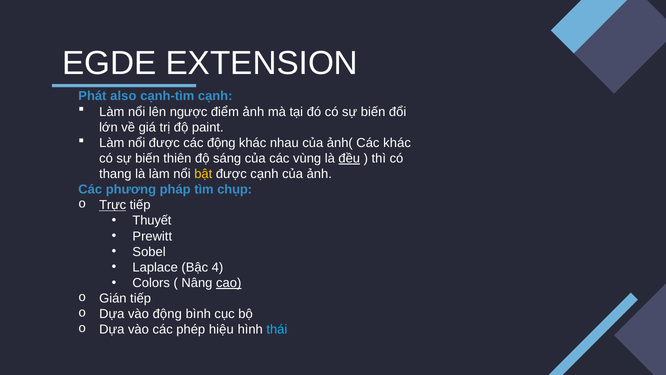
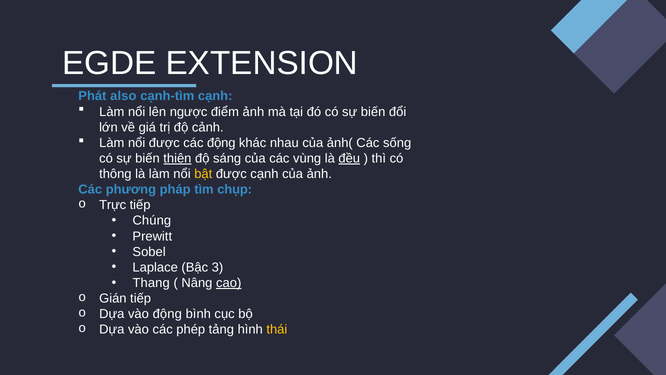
paint: paint -> cảnh
Các khác: khác -> sống
thiên underline: none -> present
thang: thang -> thông
Trực underline: present -> none
Thuyết: Thuyết -> Chúng
4: 4 -> 3
Colors: Colors -> Thang
hiệu: hiệu -> tảng
thái colour: light blue -> yellow
